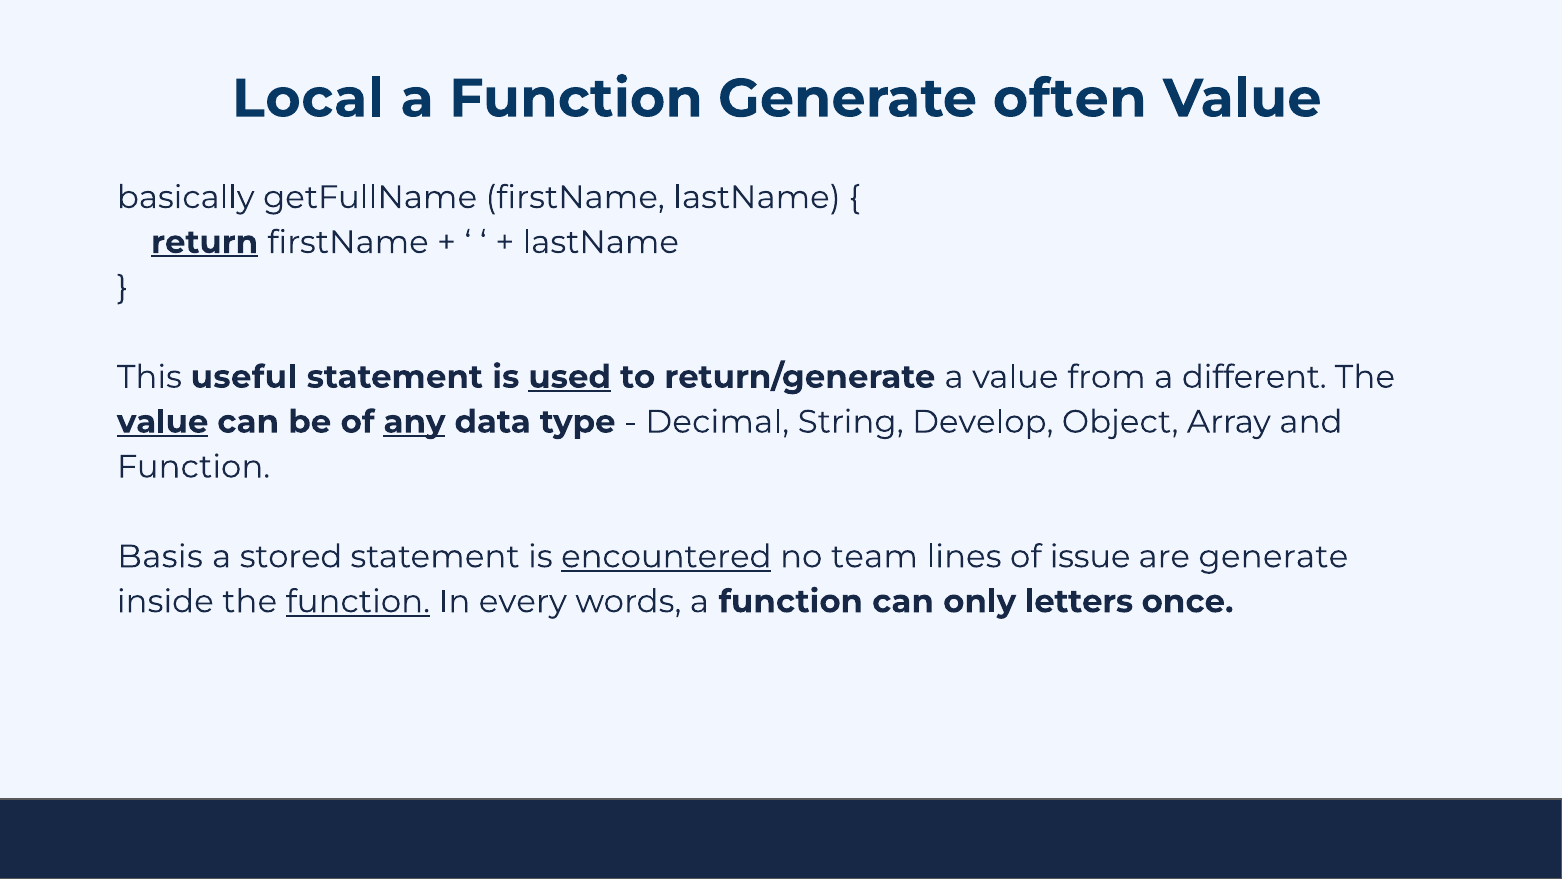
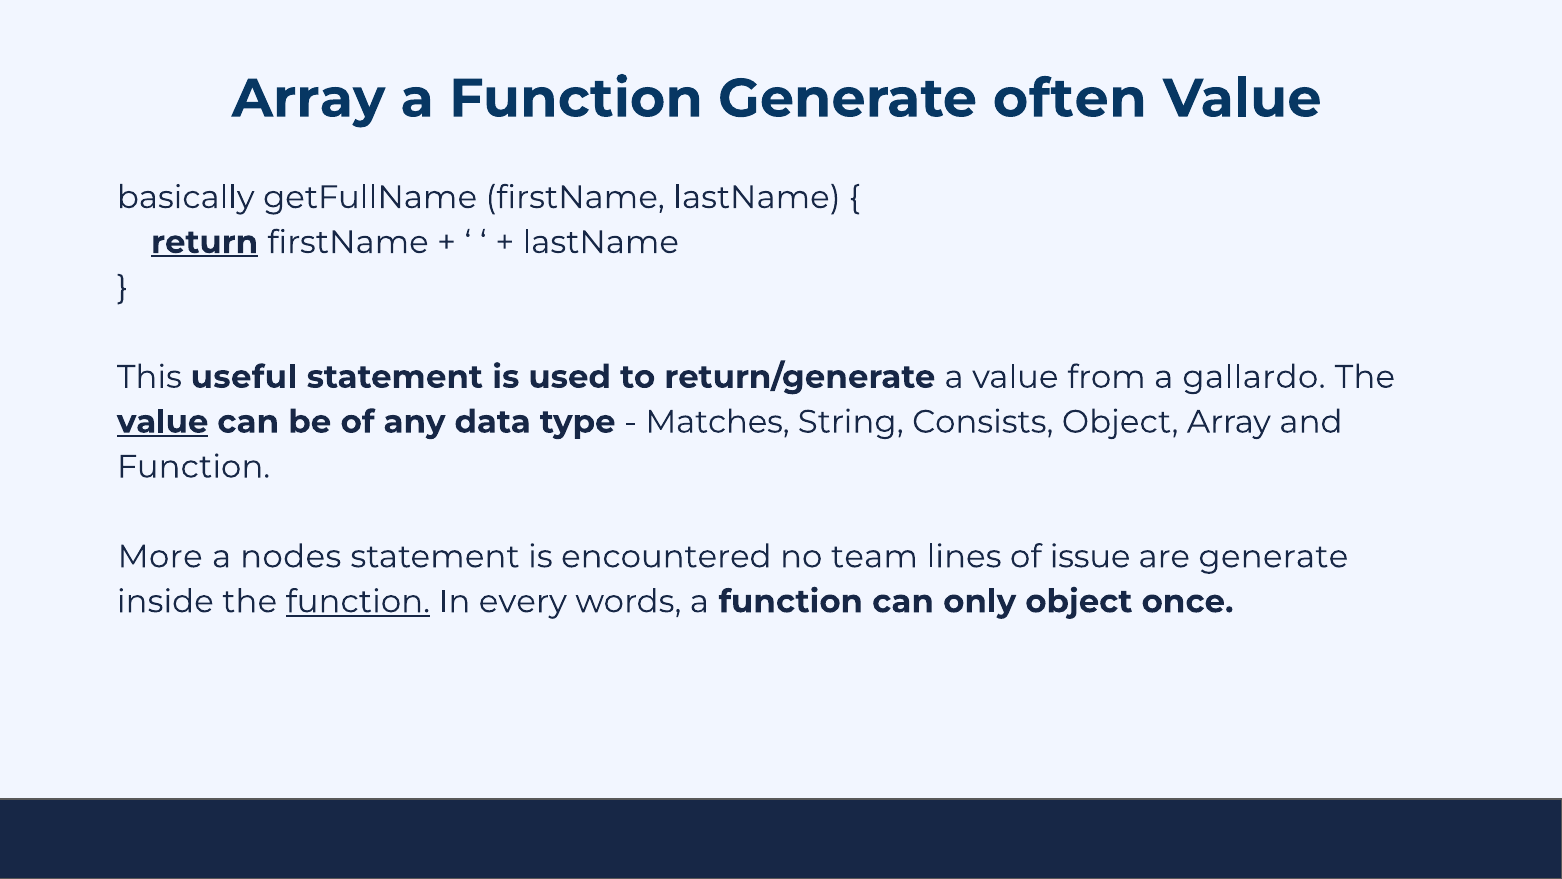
Local at (308, 99): Local -> Array
used underline: present -> none
different: different -> gallardo
any underline: present -> none
Decimal: Decimal -> Matches
Develop: Develop -> Consists
Basis: Basis -> More
stored: stored -> nodes
encountered underline: present -> none
only letters: letters -> object
